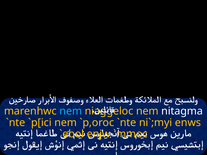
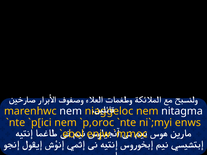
nem at (71, 111) colour: light blue -> white
